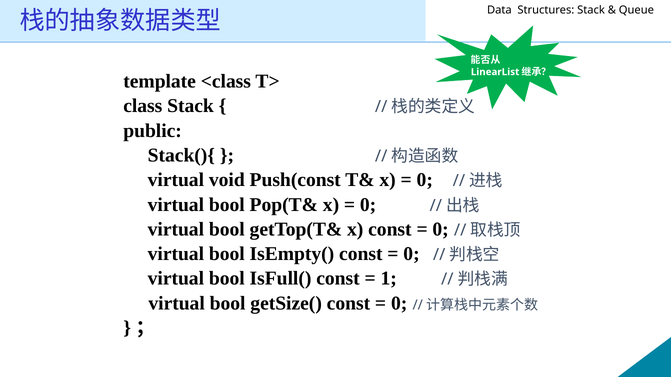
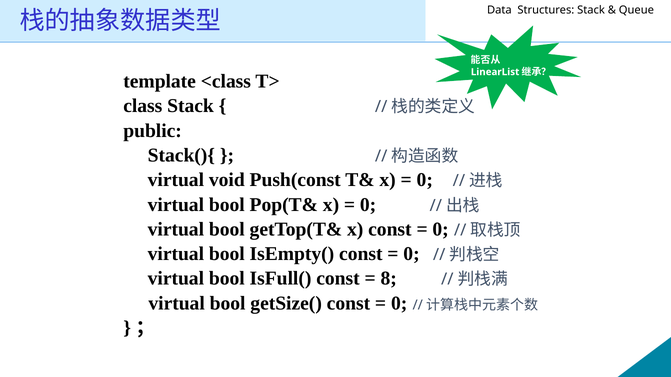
1: 1 -> 8
